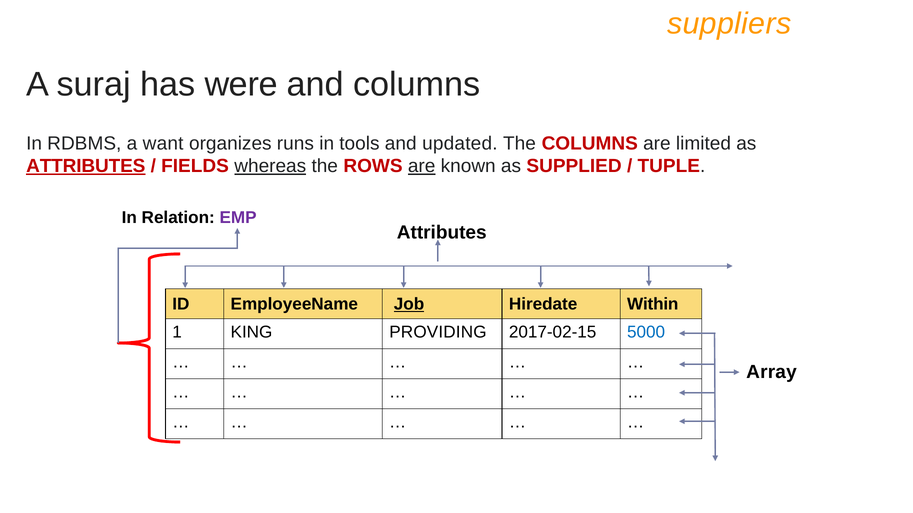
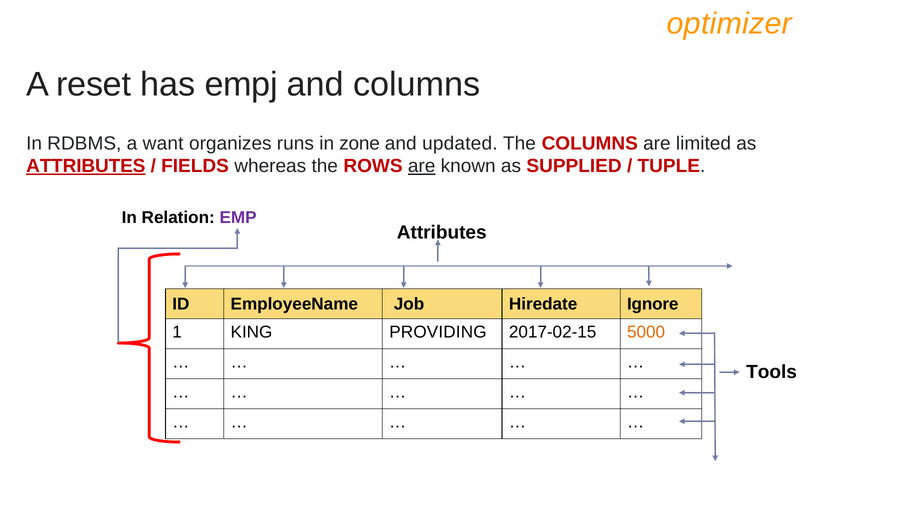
suppliers: suppliers -> optimizer
suraj: suraj -> reset
were: were -> empj
tools: tools -> zone
whereas underline: present -> none
Job underline: present -> none
Within: Within -> Ignore
5000 colour: blue -> orange
Array: Array -> Tools
